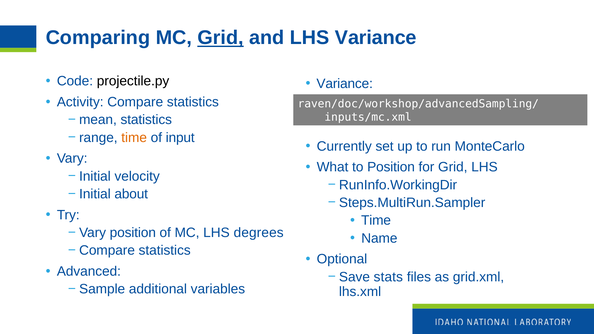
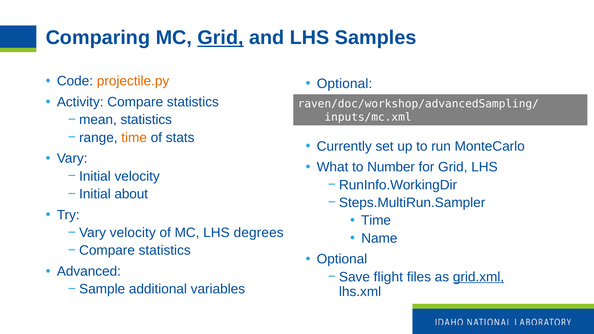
LHS Variance: Variance -> Samples
projectile.py colour: black -> orange
Variance at (345, 84): Variance -> Optional
input: input -> stats
to Position: Position -> Number
position at (133, 233): position -> velocity
stats: stats -> flight
grid.xml underline: none -> present
